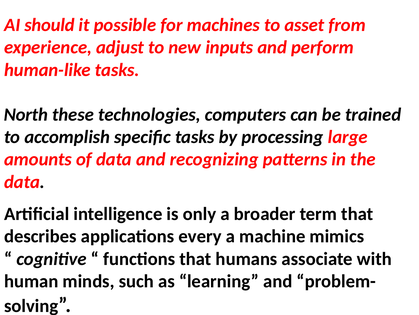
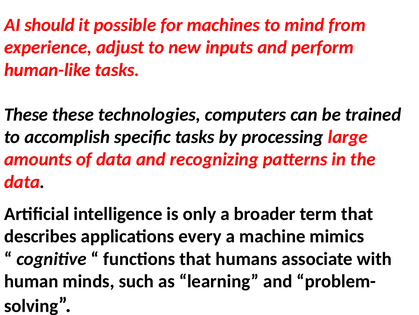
asset: asset -> mind
North at (26, 114): North -> These
